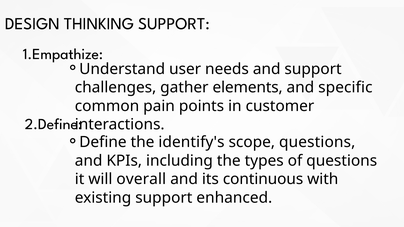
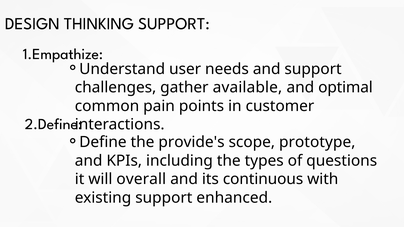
elements: elements -> available
specific: specific -> optimal
identify's: identify's -> provide's
scope questions: questions -> prototype
